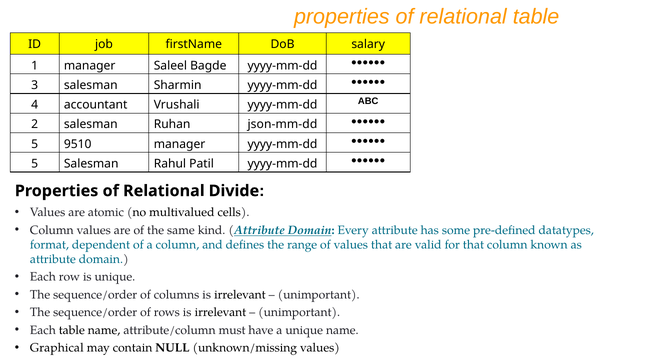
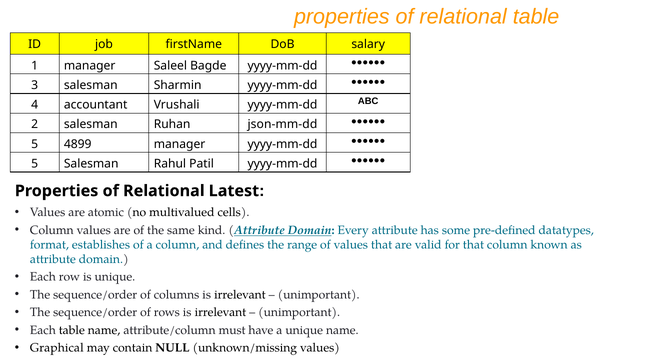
9510: 9510 -> 4899
Divide: Divide -> Latest
dependent: dependent -> establishes
